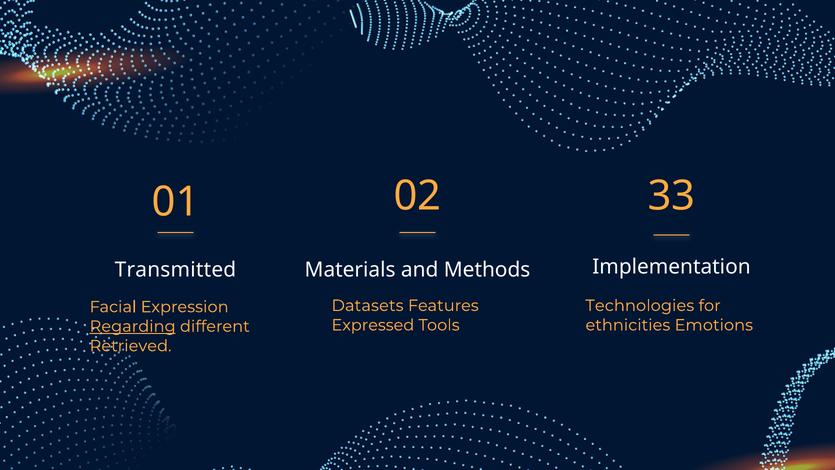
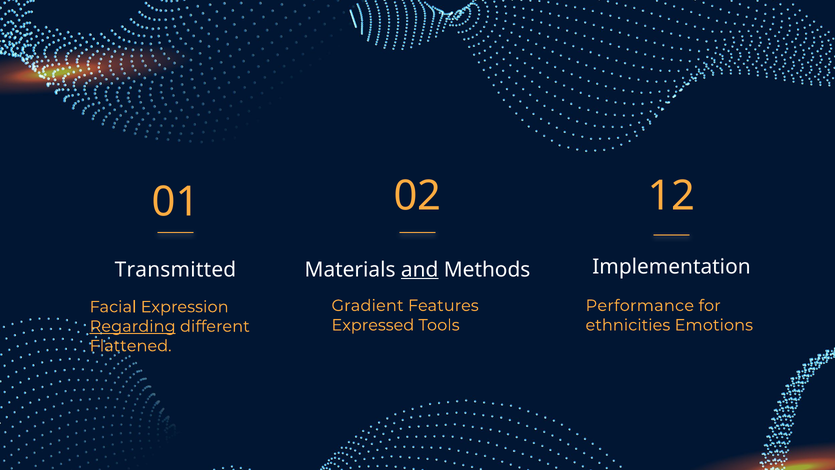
33: 33 -> 12
and underline: none -> present
Datasets: Datasets -> Gradient
Technologies: Technologies -> Performance
Retrieved: Retrieved -> Flattened
